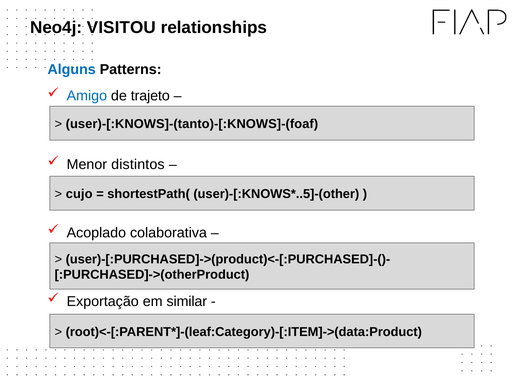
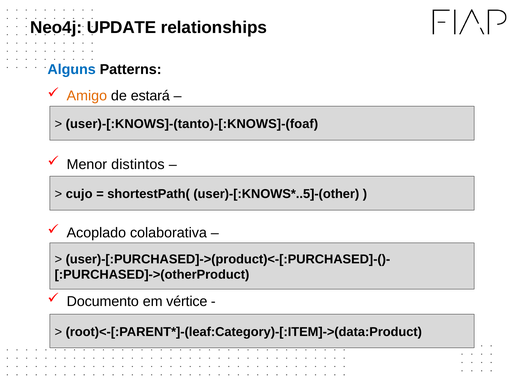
VISITOU: VISITOU -> UPDATE
Amigo colour: blue -> orange
trajeto: trajeto -> estará
Exportação: Exportação -> Documento
similar: similar -> vértice
